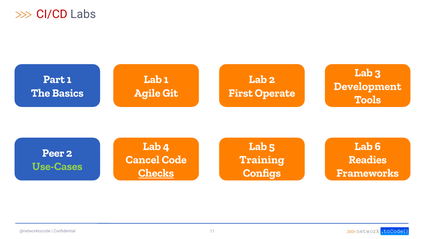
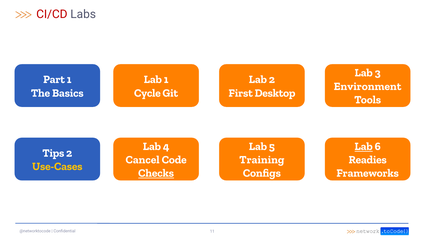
Development: Development -> Environment
Agile: Agile -> Cycle
Operate: Operate -> Desktop
Lab at (364, 146) underline: none -> present
Peer: Peer -> Tips
Use-Cases colour: light green -> yellow
